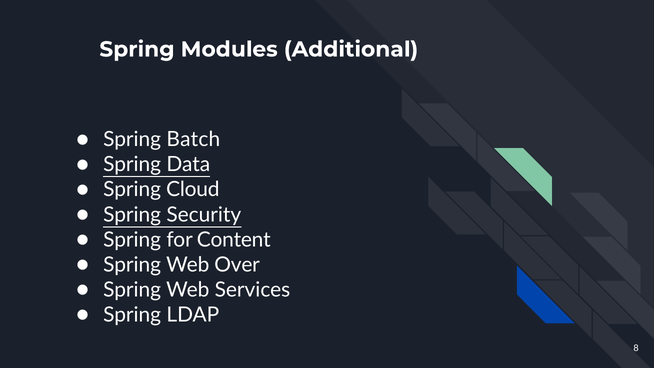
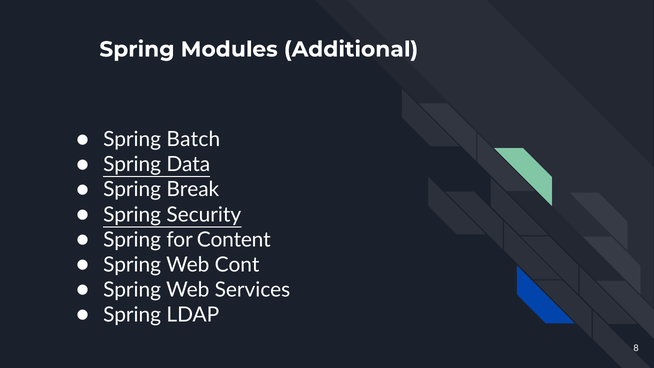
Cloud: Cloud -> Break
Over: Over -> Cont
